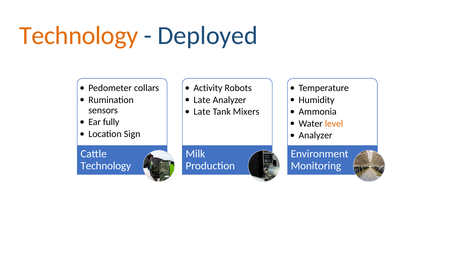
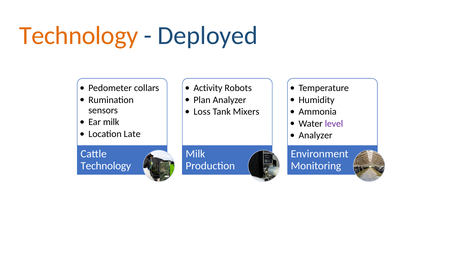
Late at (202, 100): Late -> Plan
Late at (202, 112): Late -> Loss
Ear fully: fully -> milk
level colour: orange -> purple
Sign: Sign -> Late
